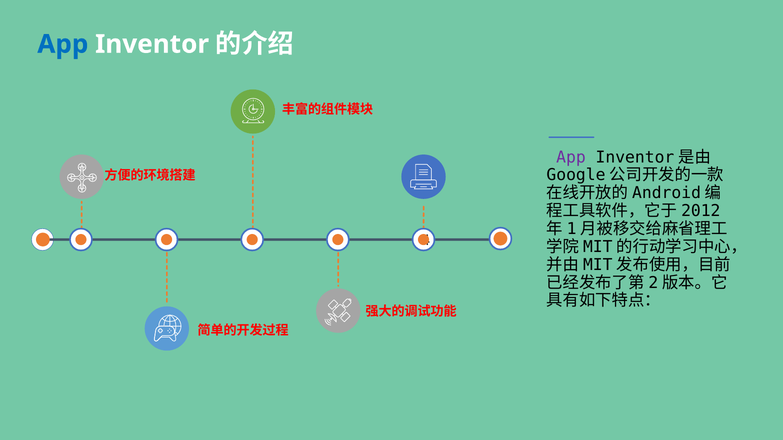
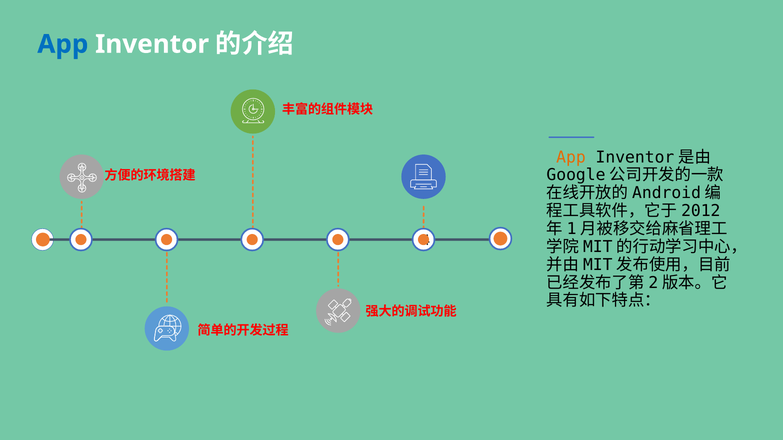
App at (571, 157) colour: purple -> orange
